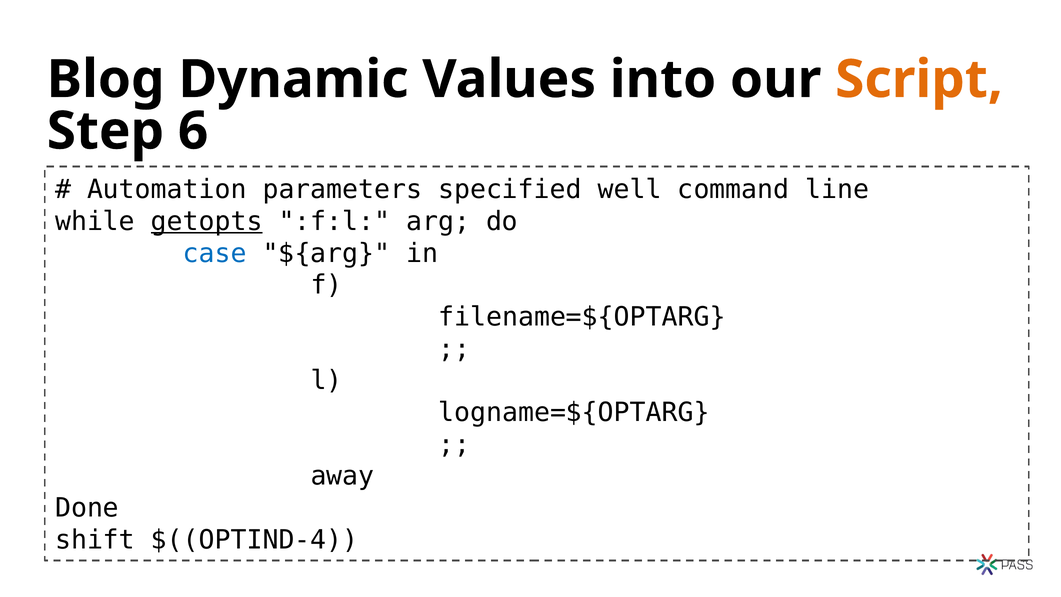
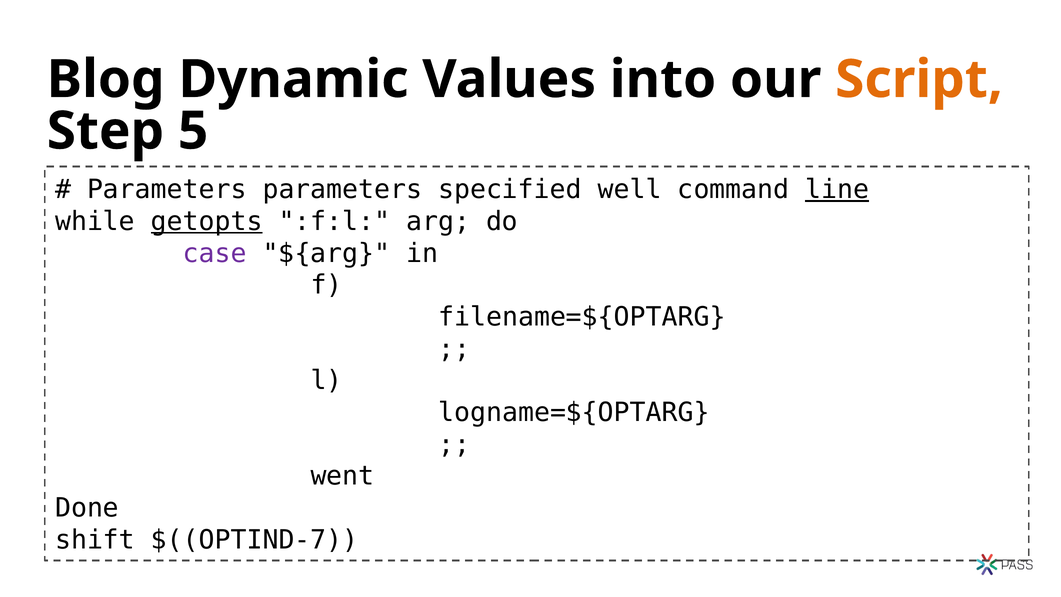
6: 6 -> 5
Automation at (167, 190): Automation -> Parameters
line underline: none -> present
case colour: blue -> purple
away: away -> went
$((OPTIND-4: $((OPTIND-4 -> $((OPTIND-7
